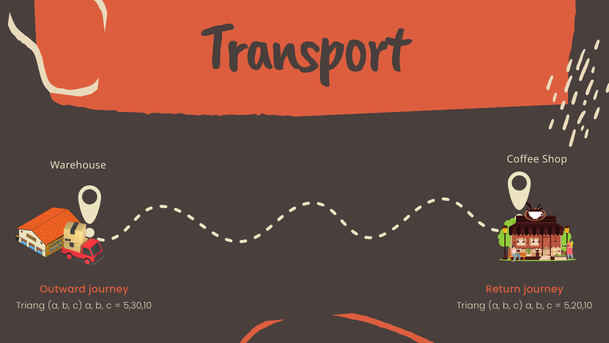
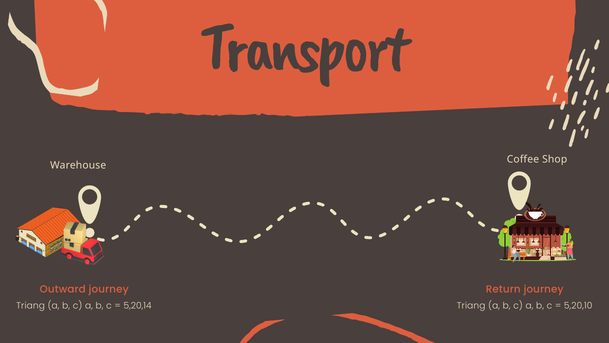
5,30,10: 5,30,10 -> 5,20,14
